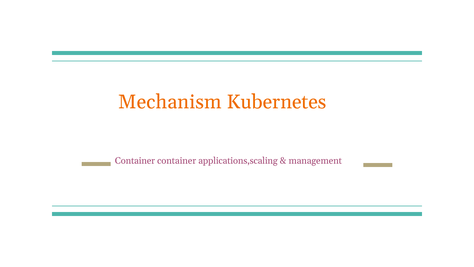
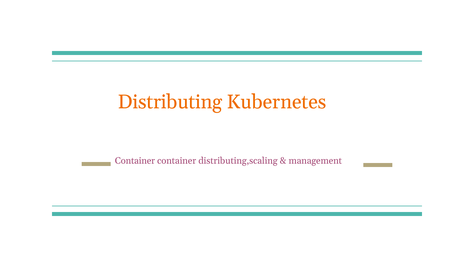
Mechanism: Mechanism -> Distributing
applications,scaling: applications,scaling -> distributing,scaling
